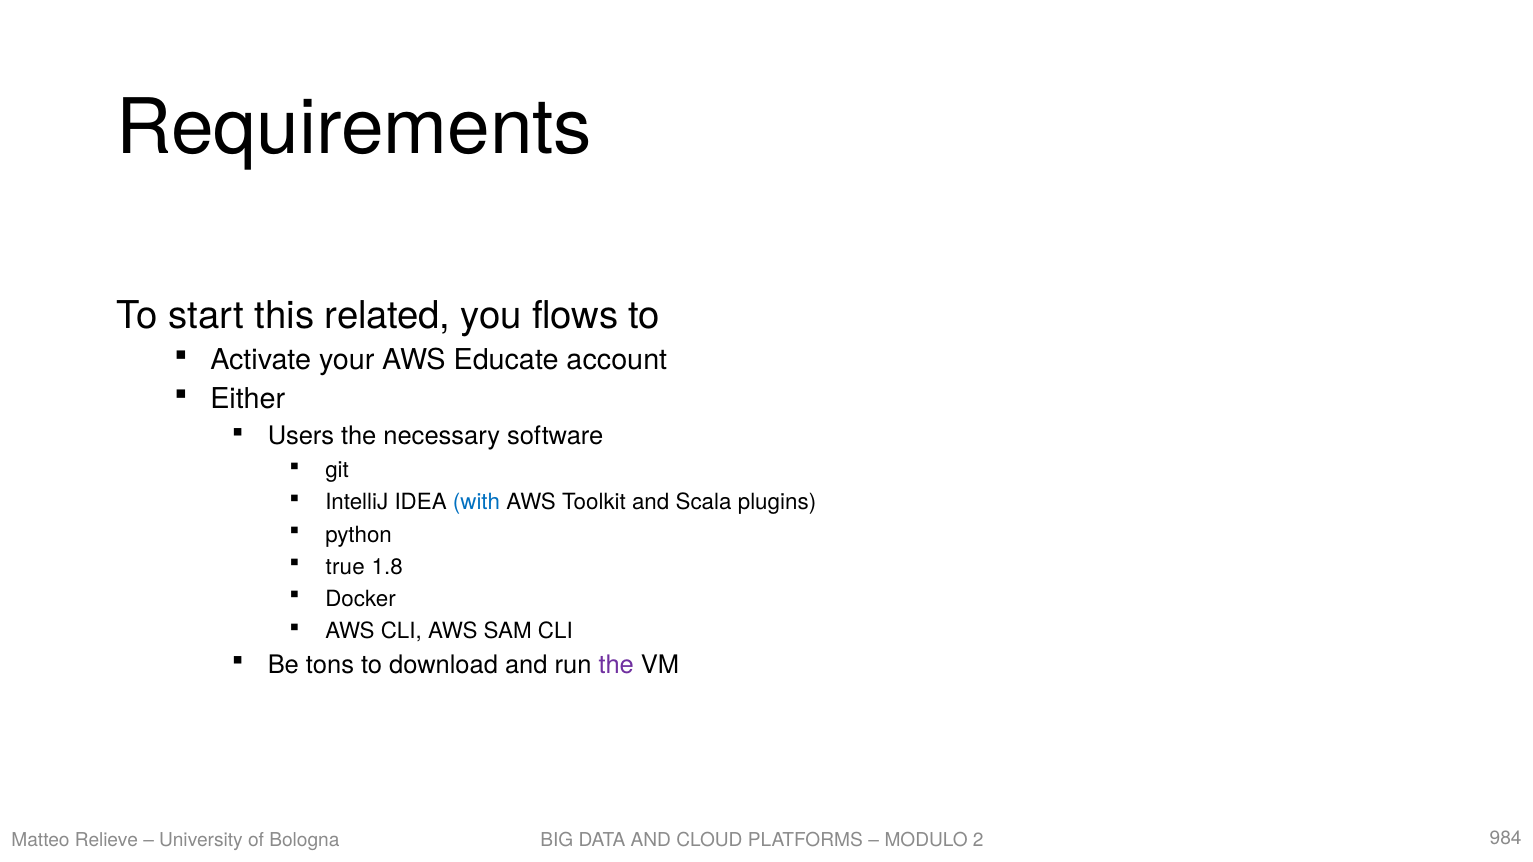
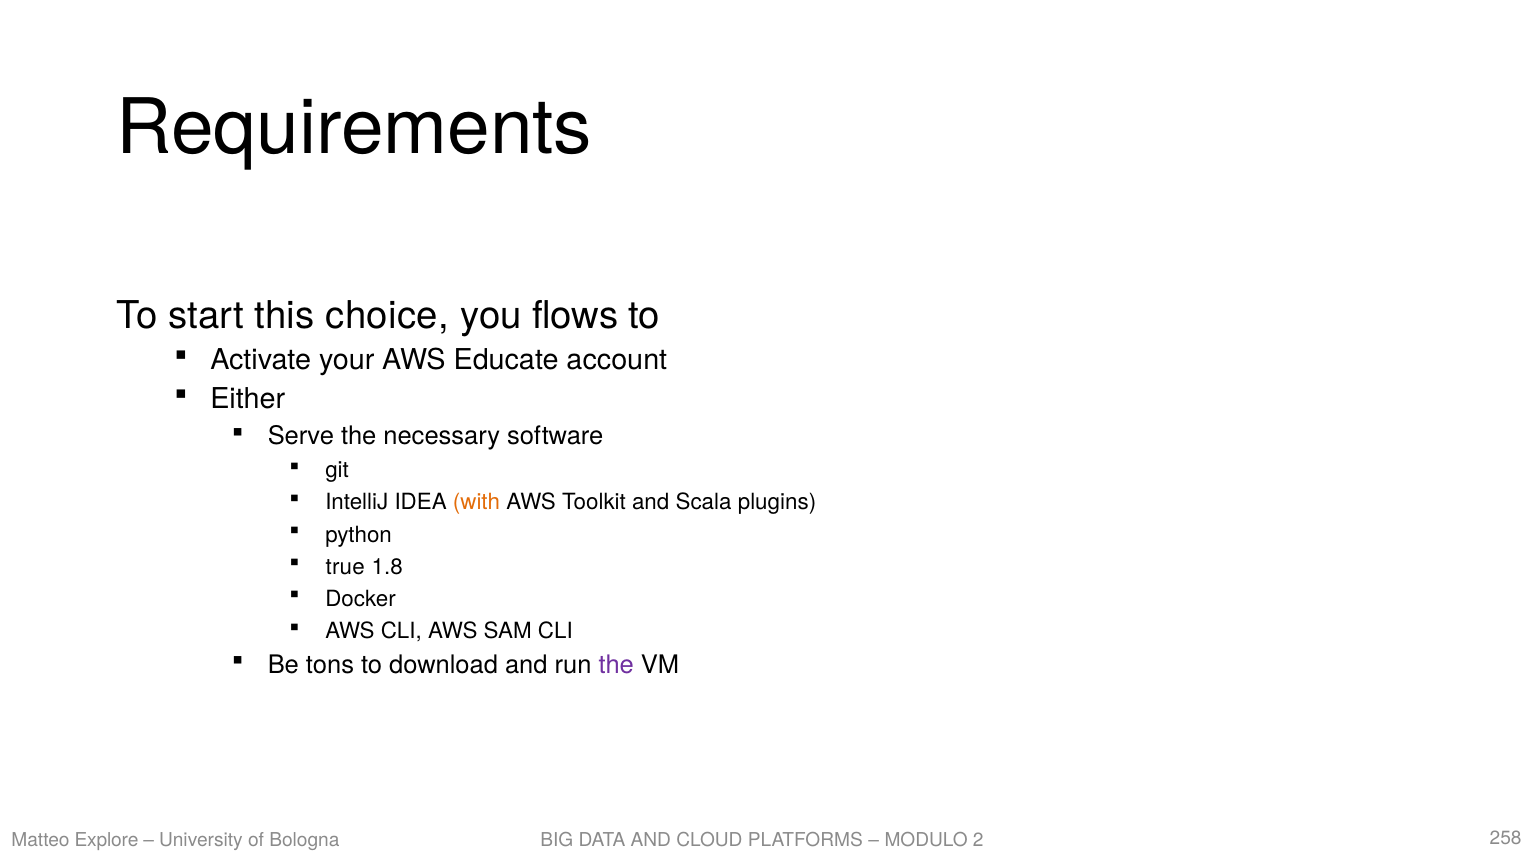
related: related -> choice
Users: Users -> Serve
with colour: blue -> orange
Relieve: Relieve -> Explore
984: 984 -> 258
